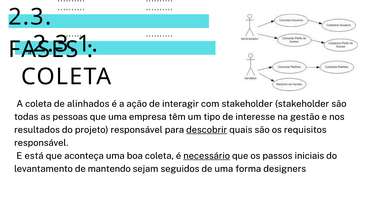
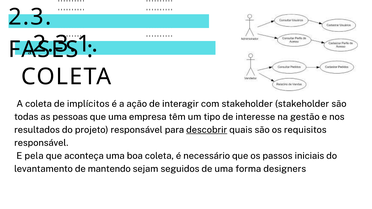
alinhados: alinhados -> implícitos
está: está -> pela
necessário underline: present -> none
